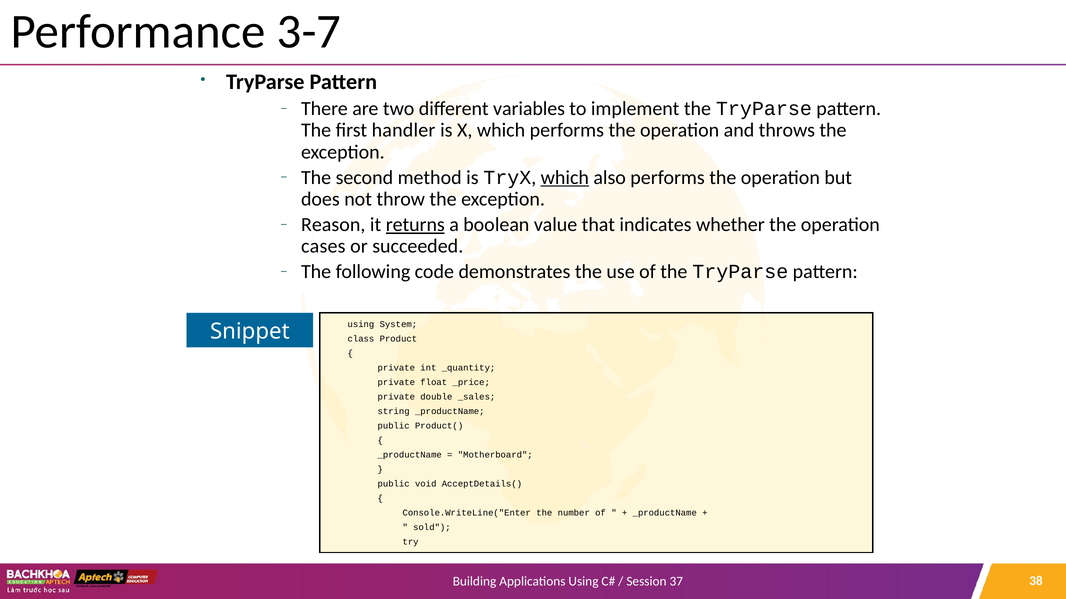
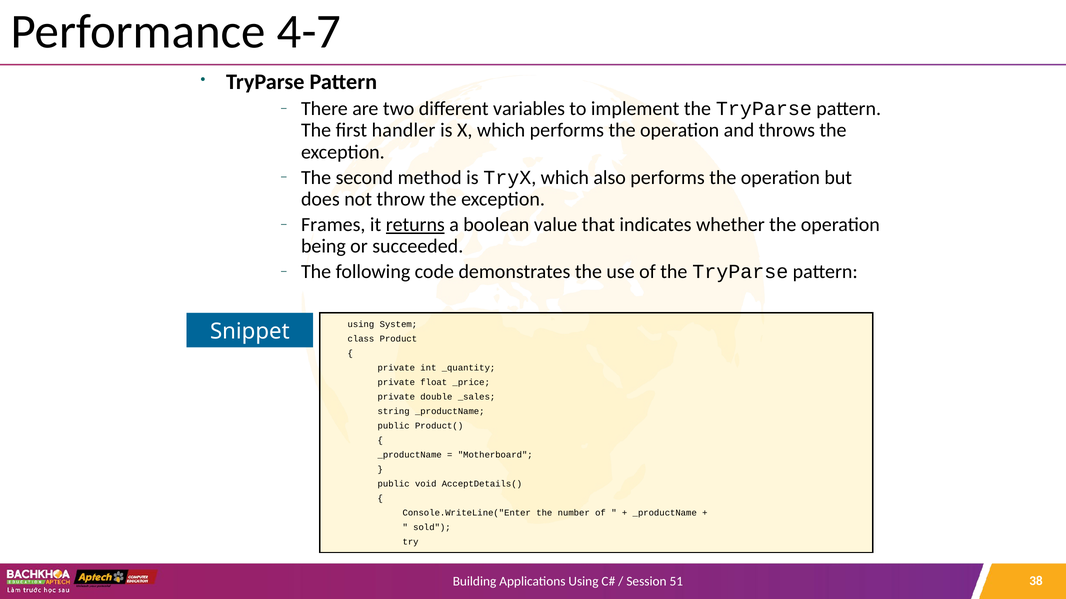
3-7: 3-7 -> 4-7
which at (565, 178) underline: present -> none
Reason: Reason -> Frames
cases: cases -> being
37: 37 -> 51
